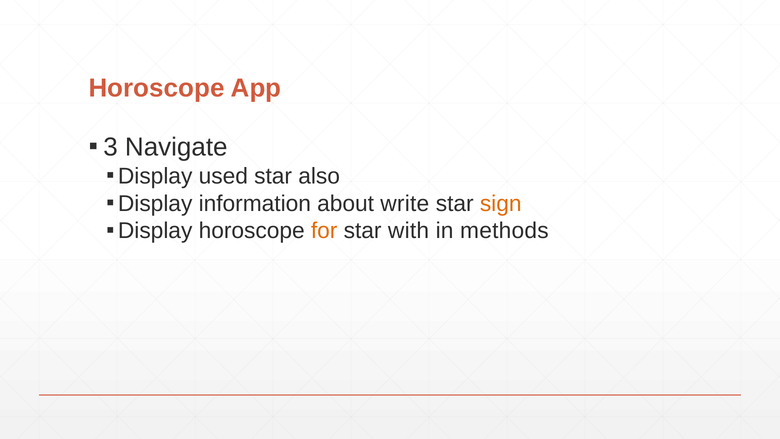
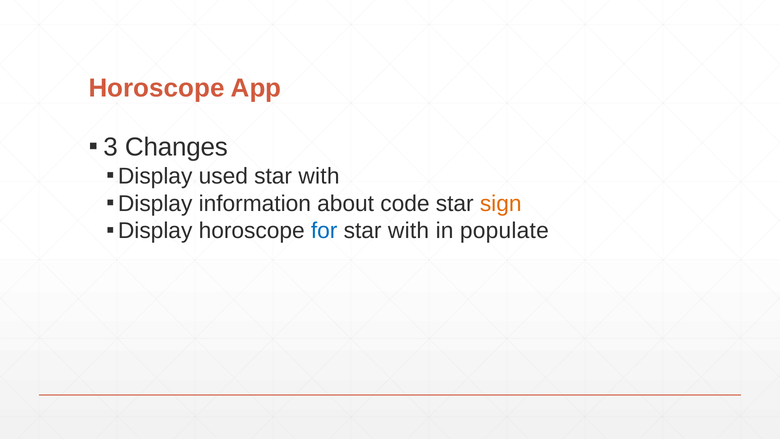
Navigate: Navigate -> Changes
also at (319, 176): also -> with
write: write -> code
for colour: orange -> blue
methods: methods -> populate
